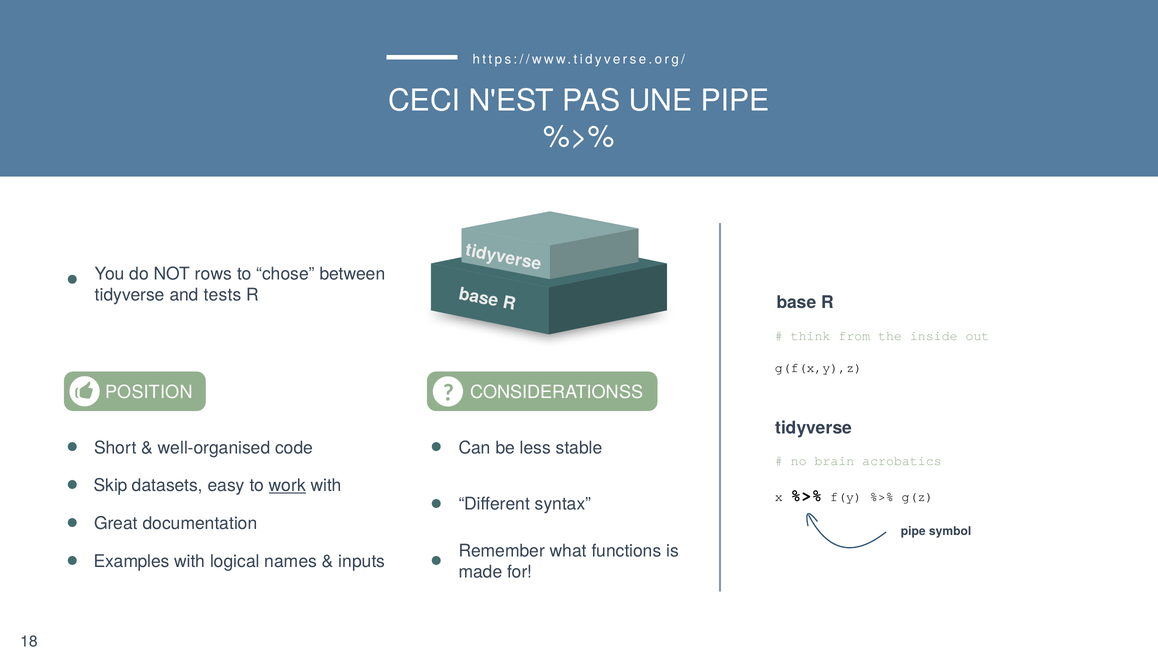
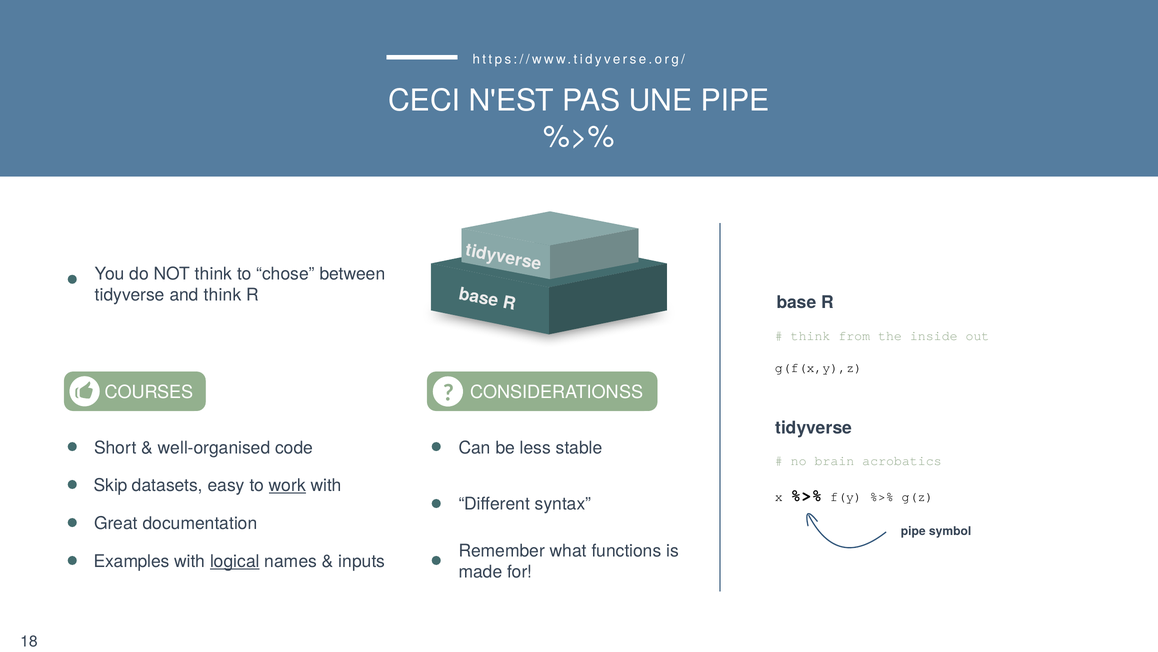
NOT rows: rows -> think
and tests: tests -> think
POSITION: POSITION -> COURSES
logical underline: none -> present
